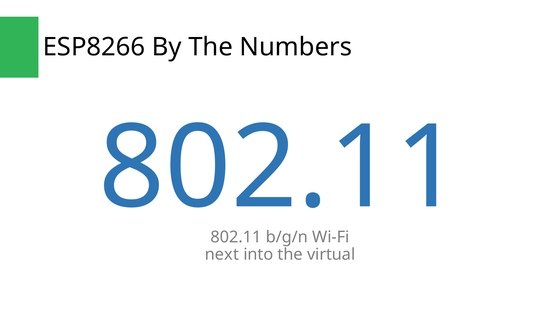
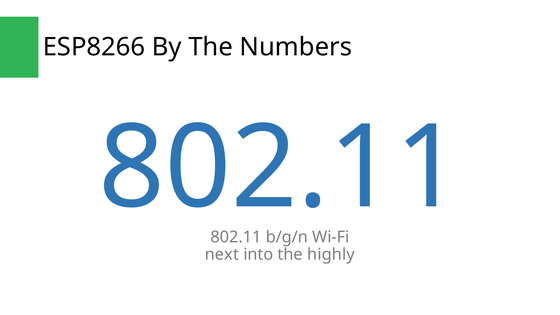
virtual: virtual -> highly
